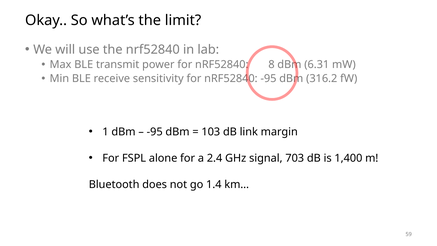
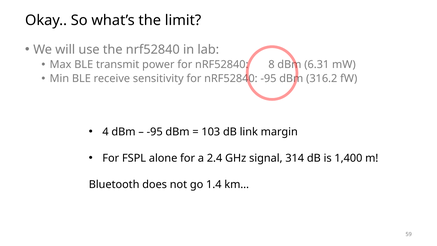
1: 1 -> 4
703: 703 -> 314
